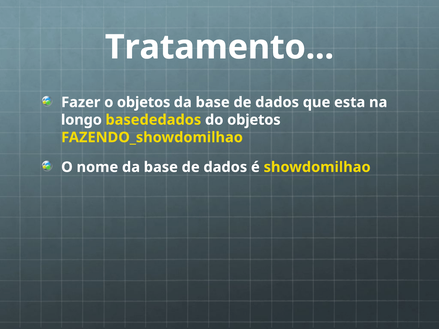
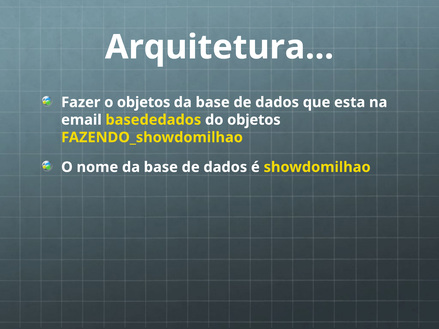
Tratamento: Tratamento -> Arquitetura
longo: longo -> email
